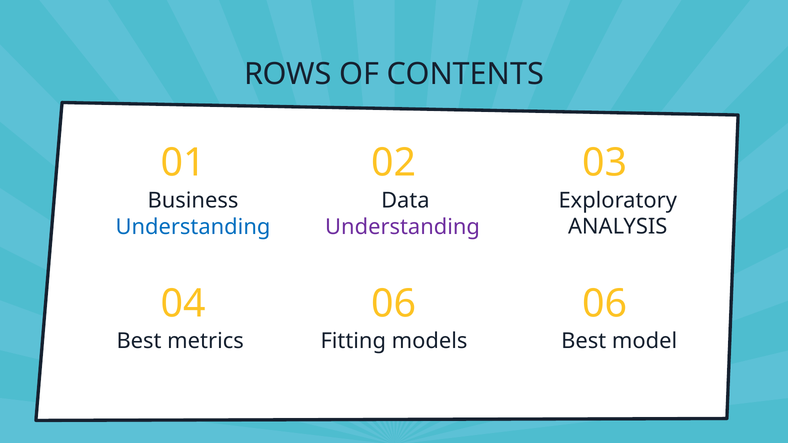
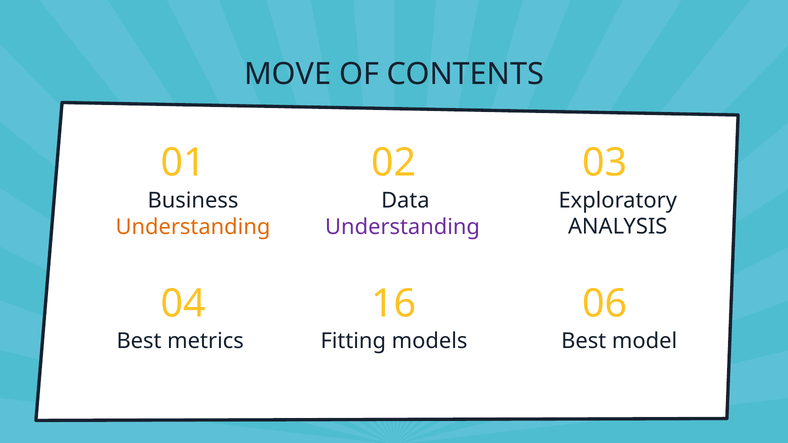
ROWS: ROWS -> MOVE
Understanding at (193, 227) colour: blue -> orange
04 06: 06 -> 16
